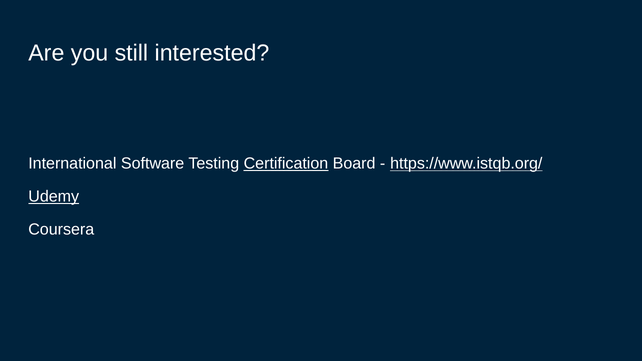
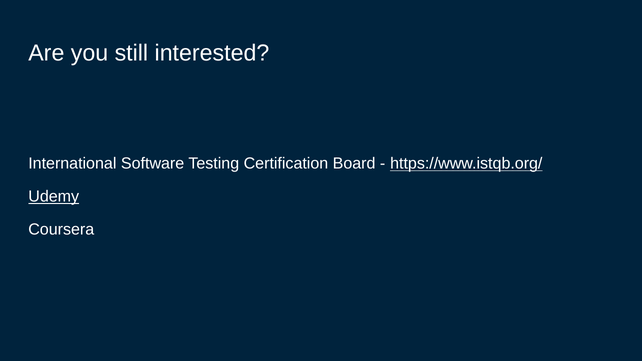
Certification underline: present -> none
